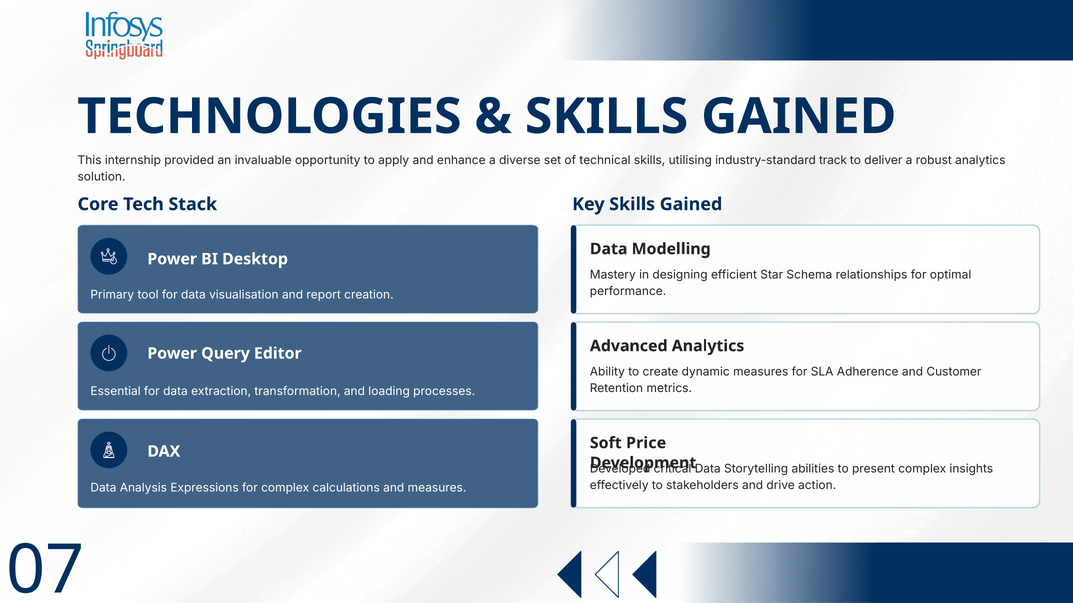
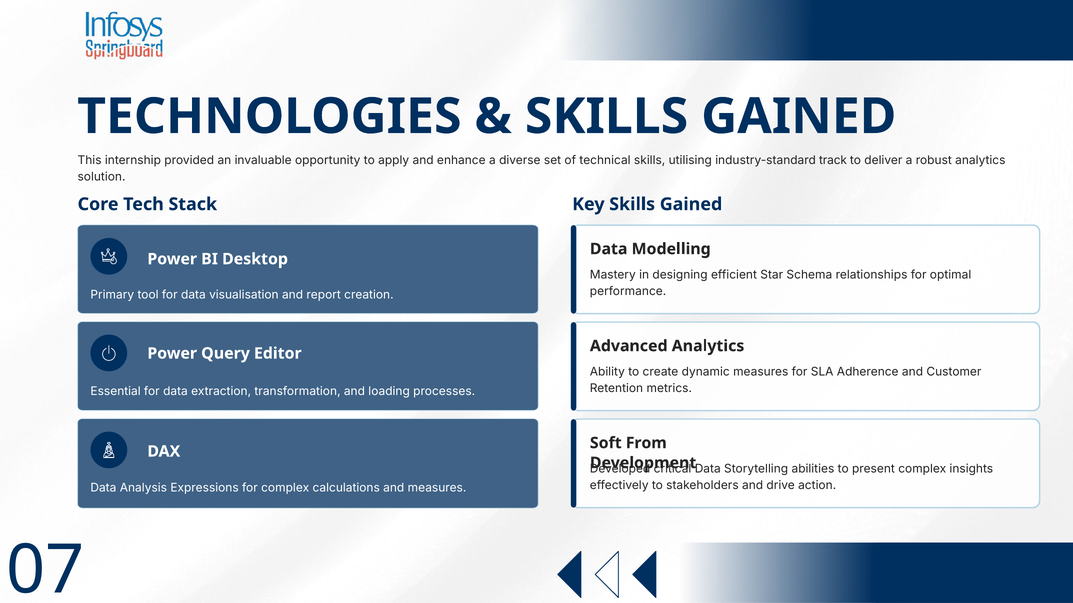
Price: Price -> From
